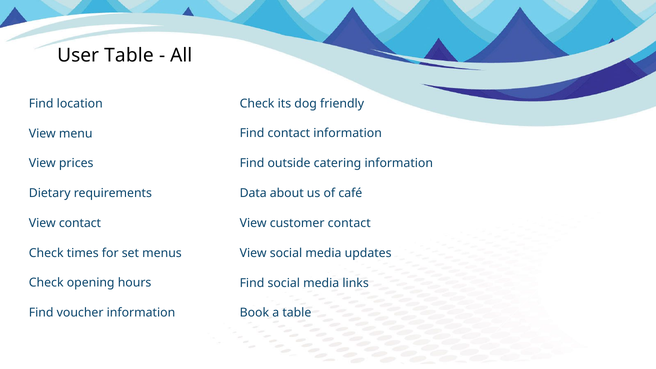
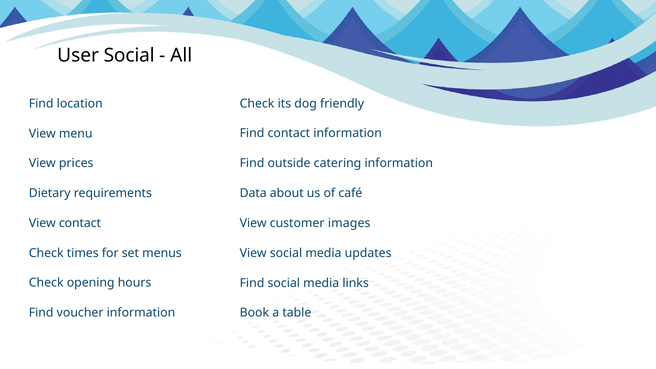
User Table: Table -> Social
customer contact: contact -> images
